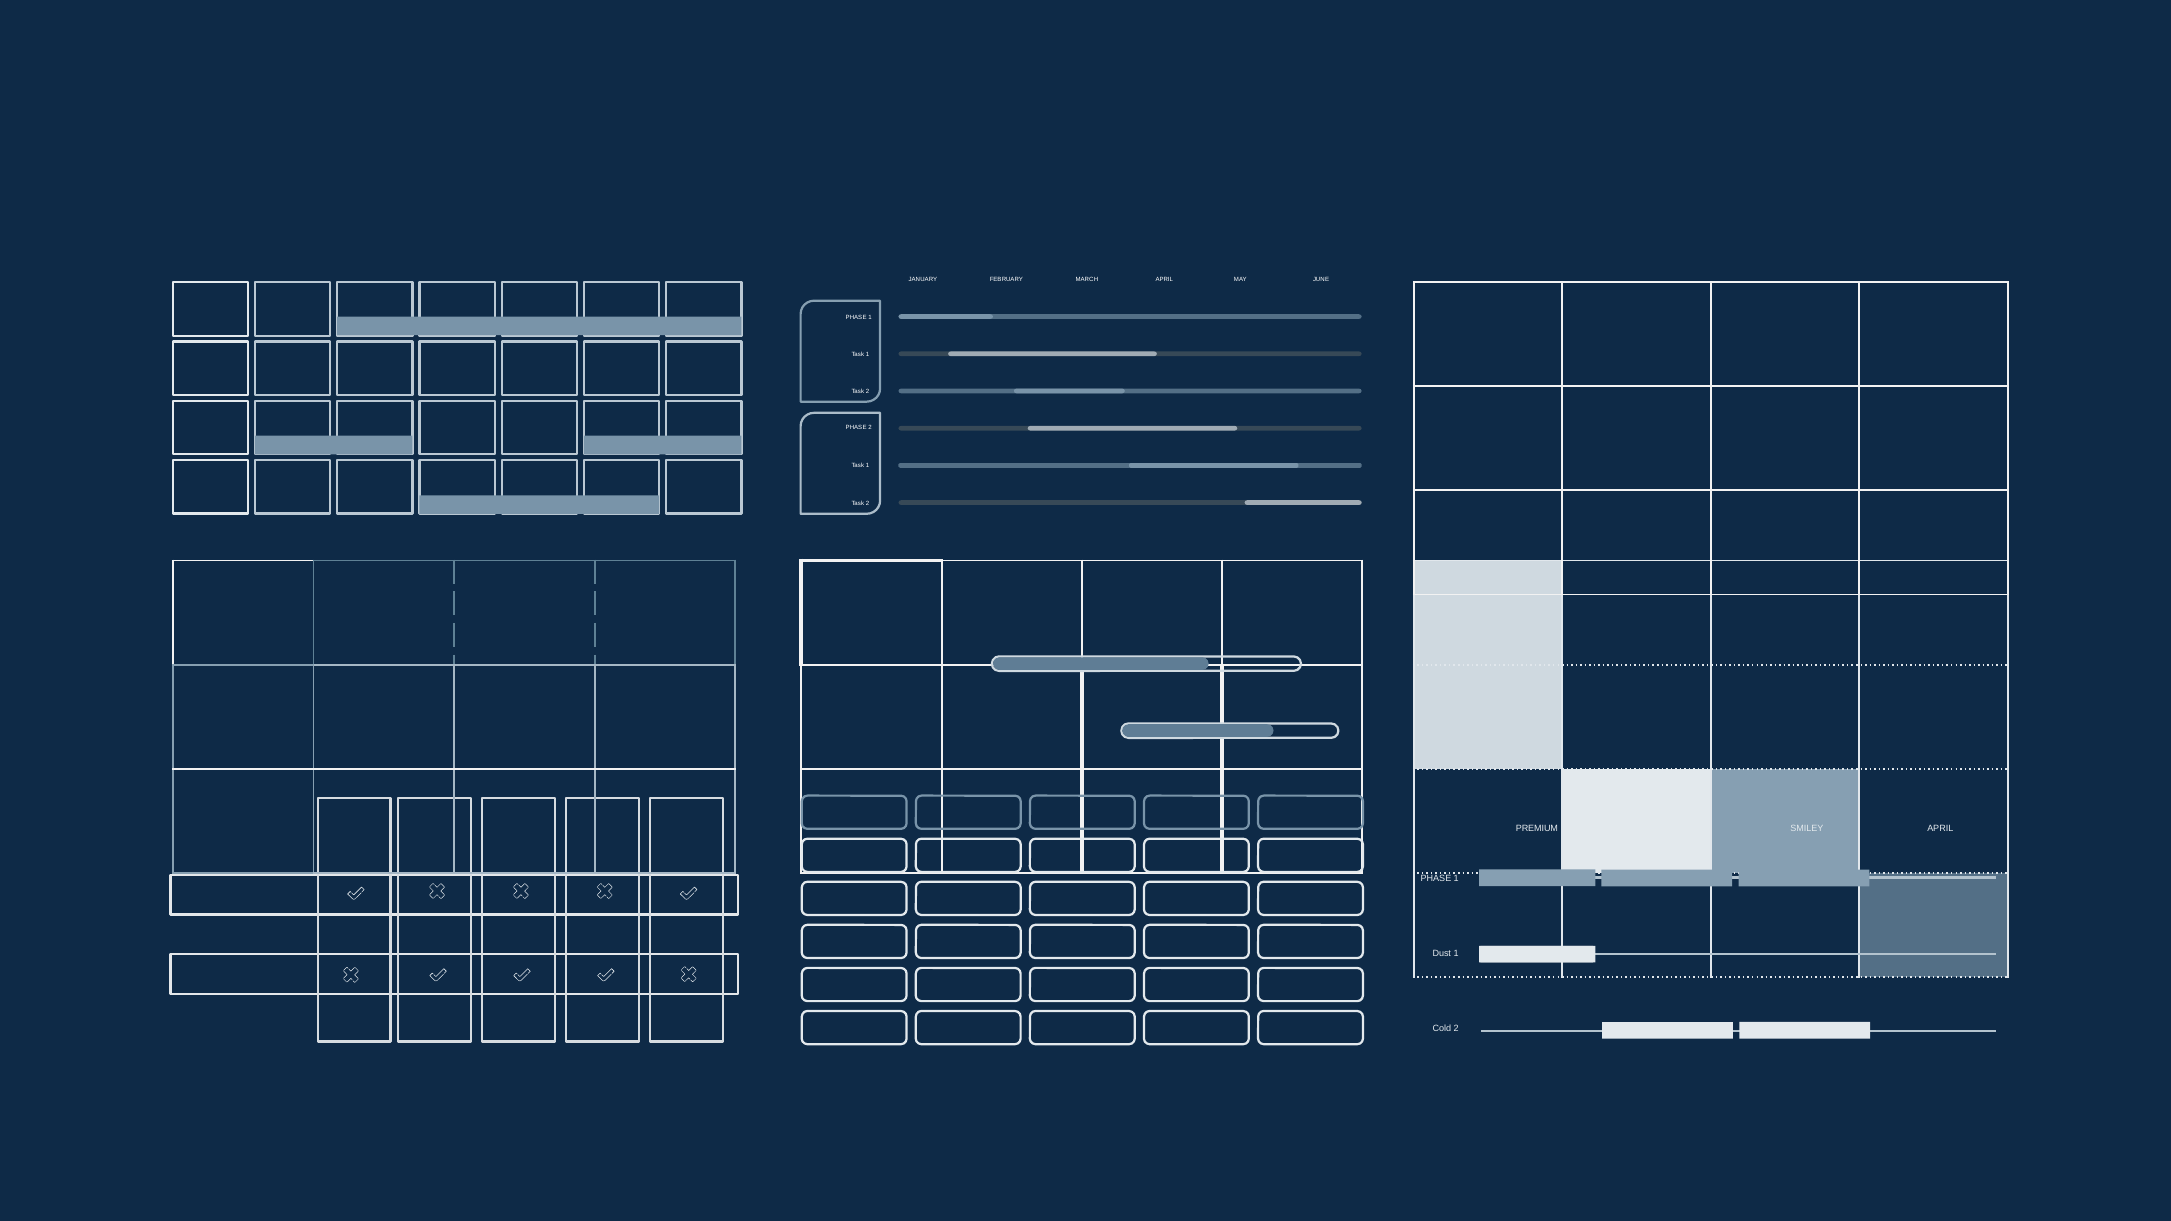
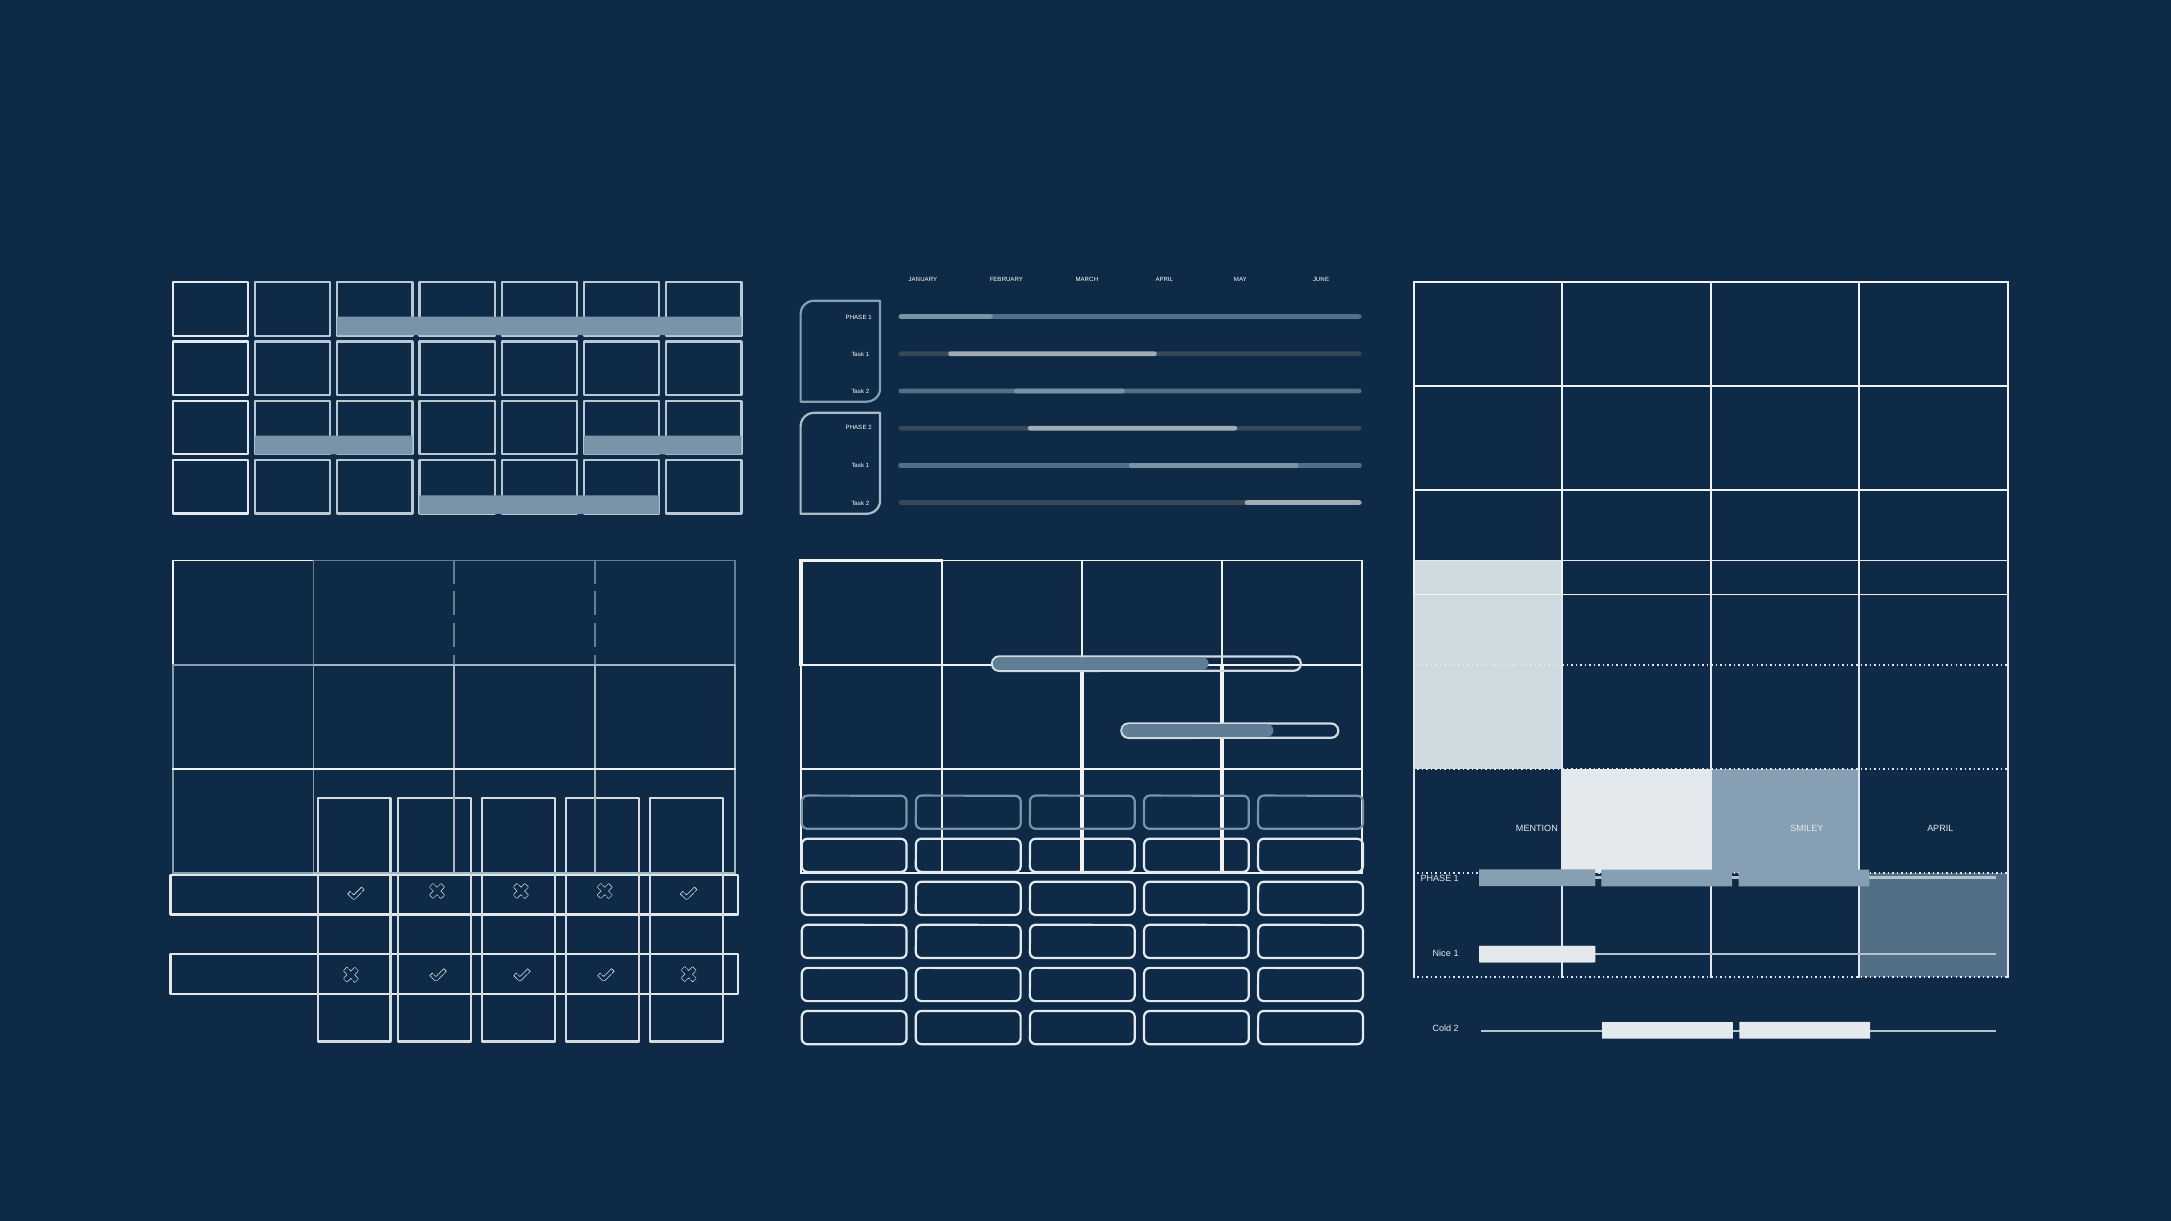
PREMIUM: PREMIUM -> MENTION
Dust: Dust -> Nice
